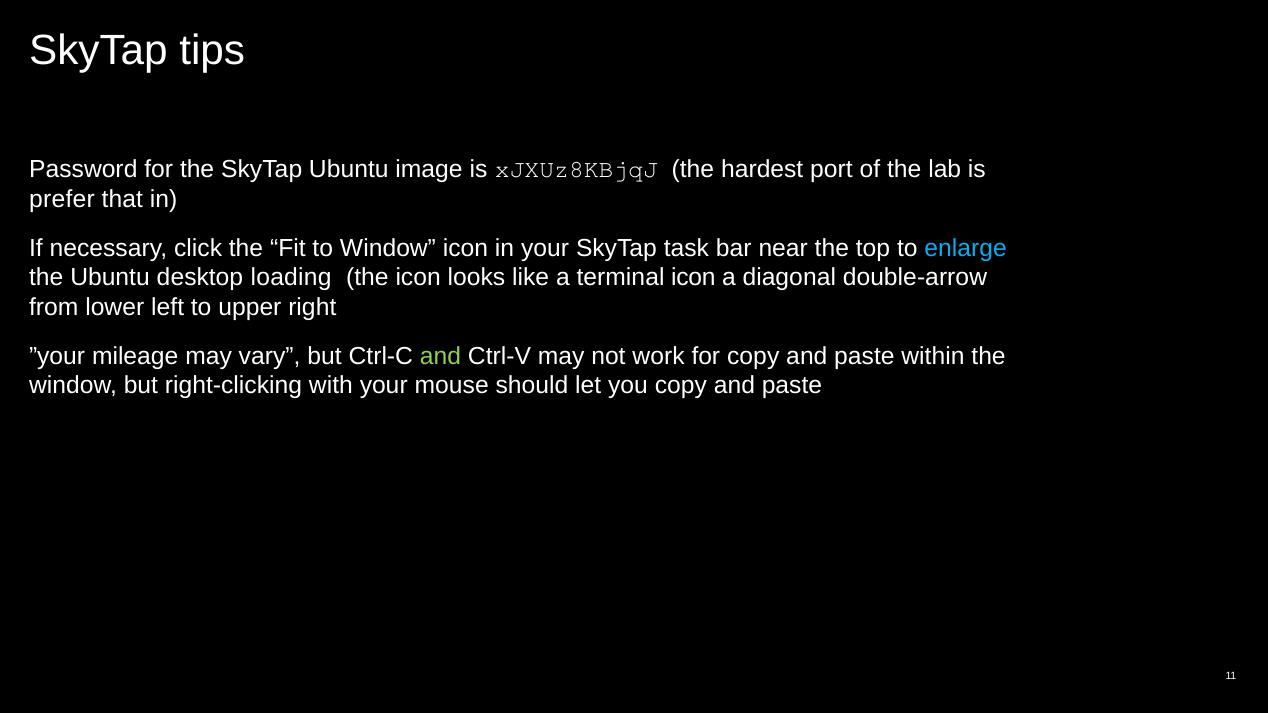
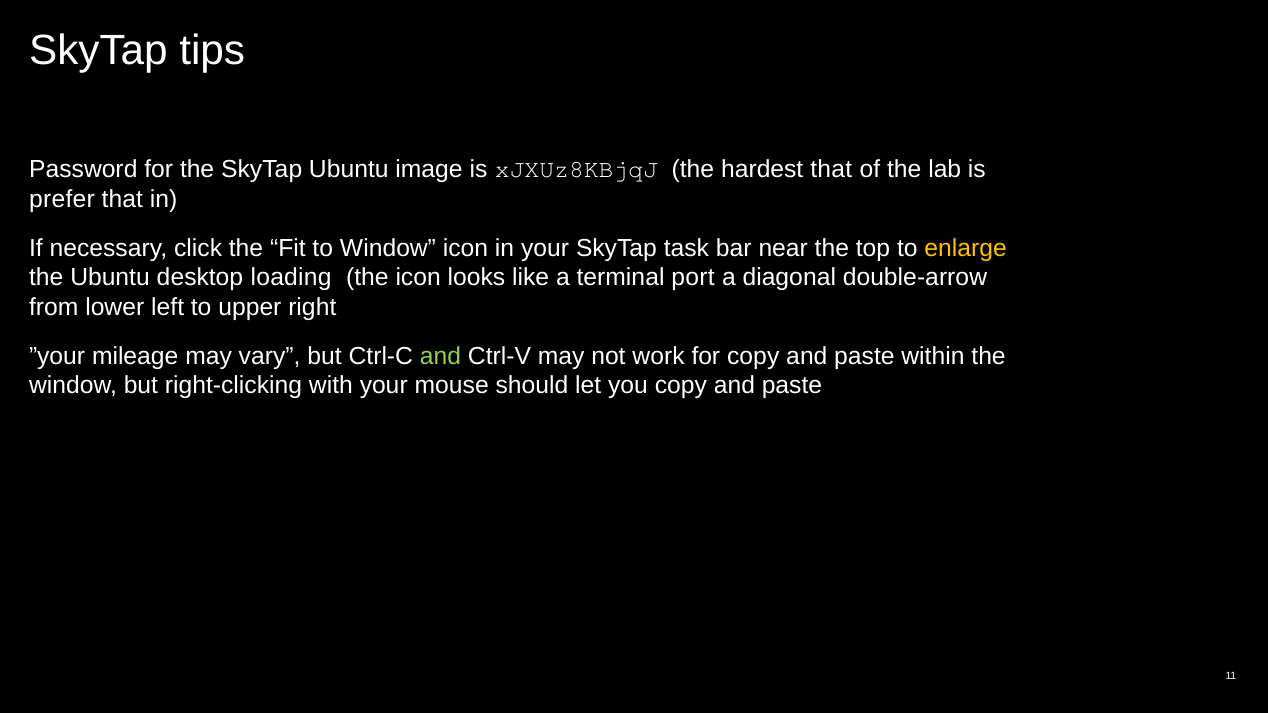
hardest port: port -> that
enlarge colour: light blue -> yellow
terminal icon: icon -> port
